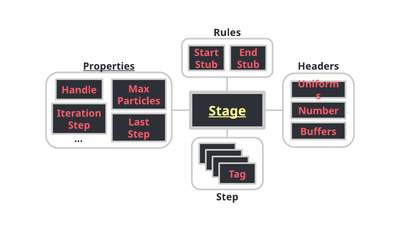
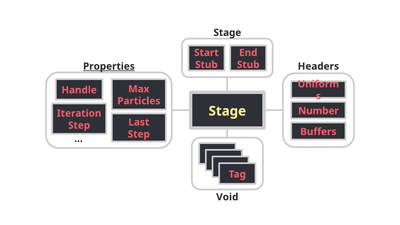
Rules at (227, 33): Rules -> Stage
Stage at (227, 111) underline: present -> none
Step at (227, 197): Step -> Void
